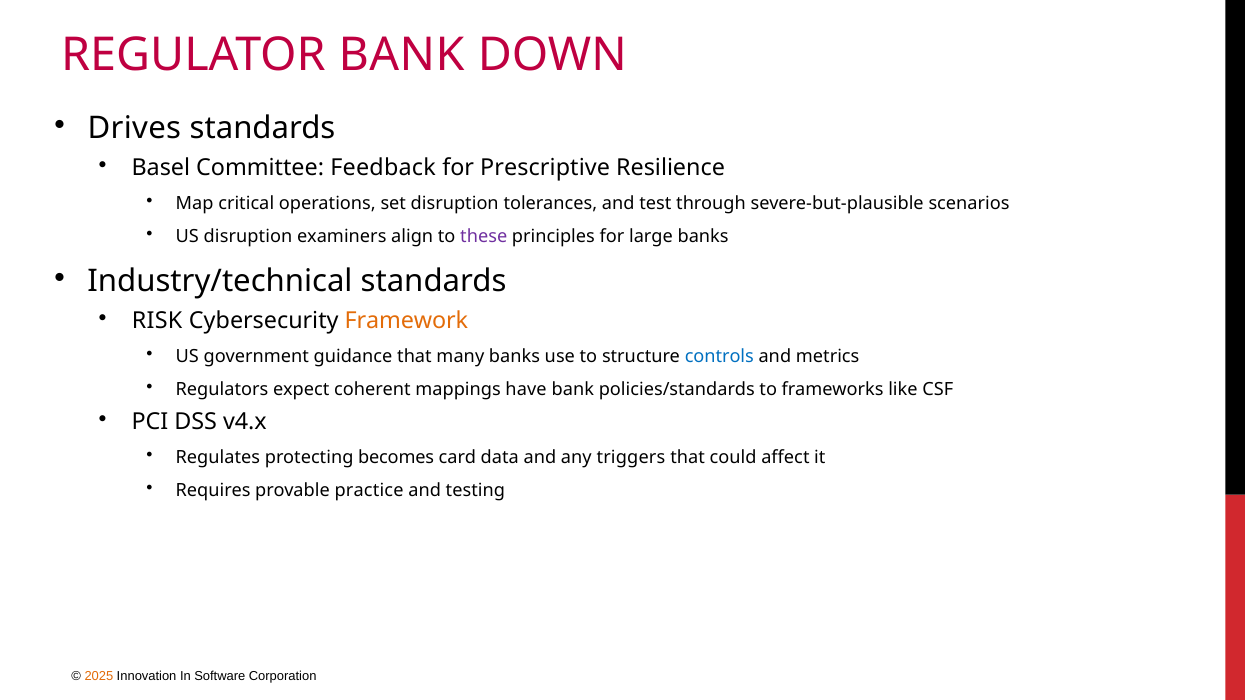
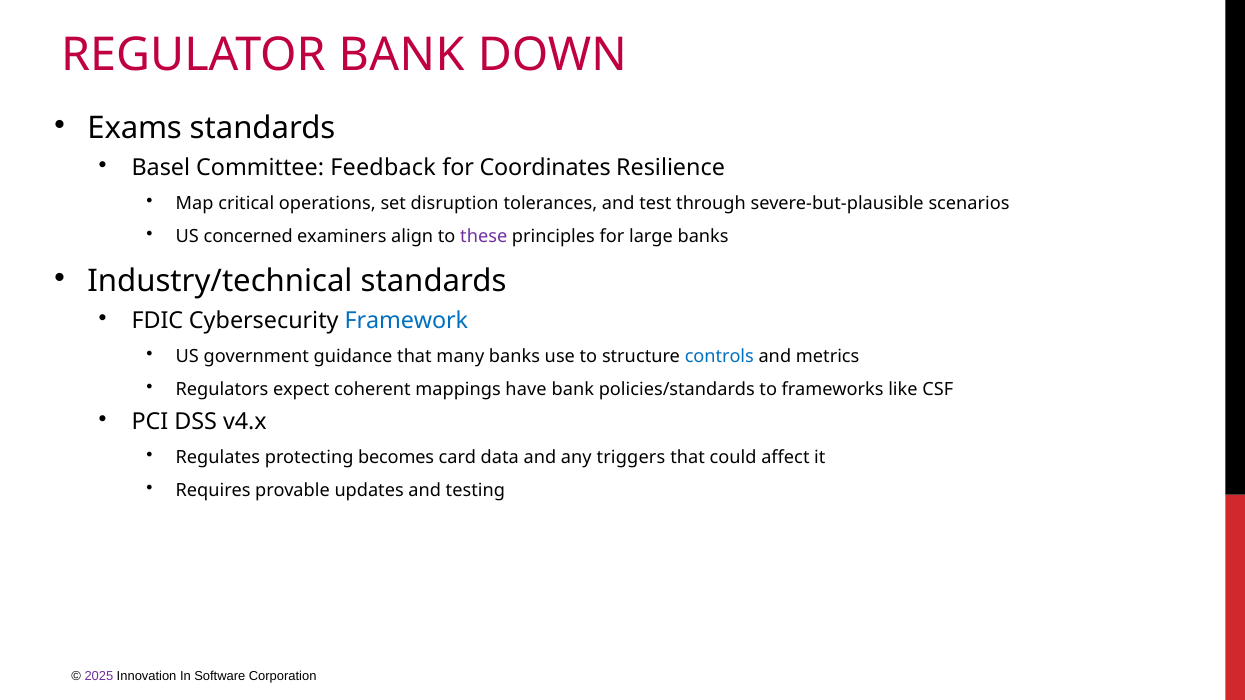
Drives: Drives -> Exams
Prescriptive: Prescriptive -> Coordinates
US disruption: disruption -> concerned
RISK: RISK -> FDIC
Framework colour: orange -> blue
practice: practice -> updates
2025 colour: orange -> purple
